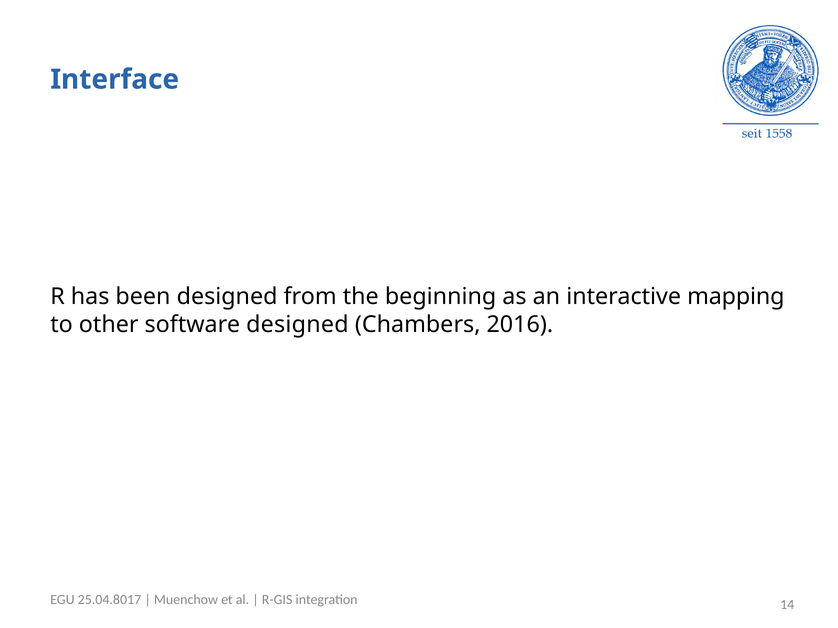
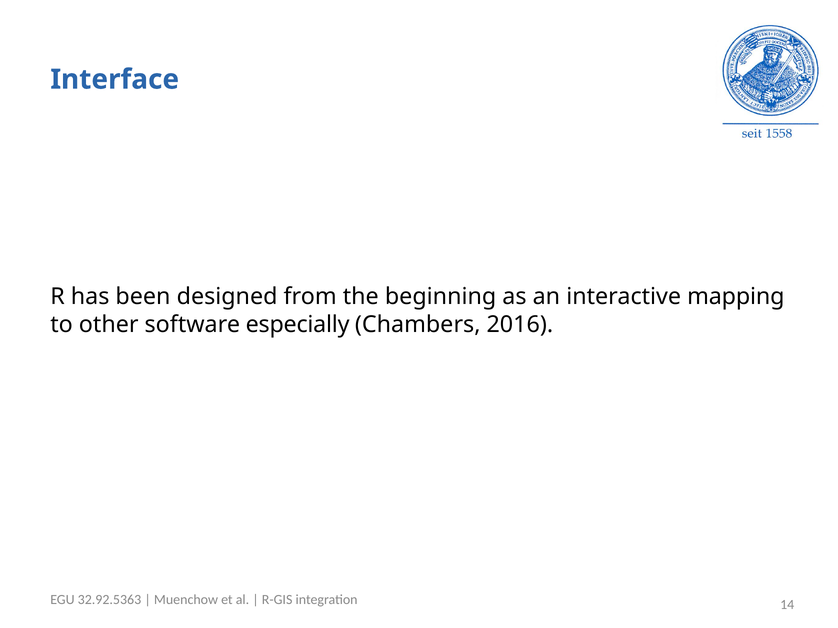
software designed: designed -> especially
25.04.8017: 25.04.8017 -> 32.92.5363
